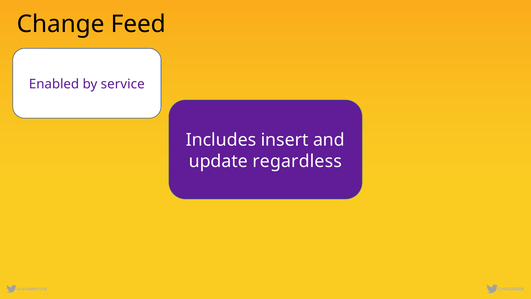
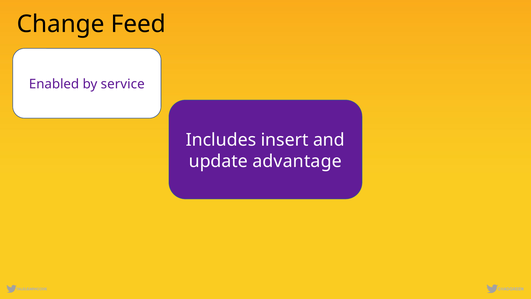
regardless: regardless -> advantage
